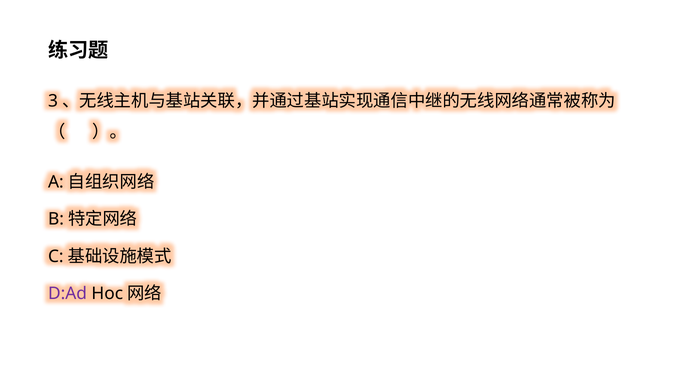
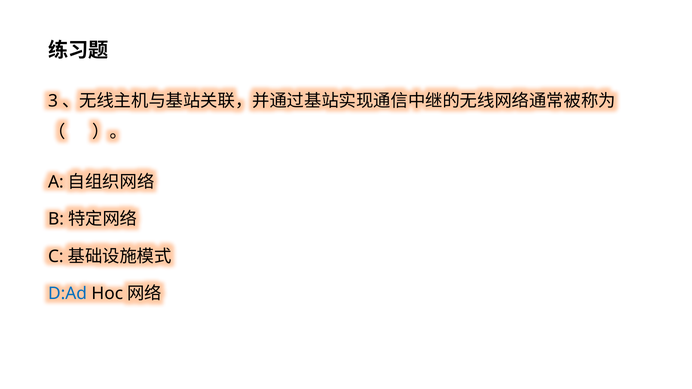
D:Ad colour: purple -> blue
